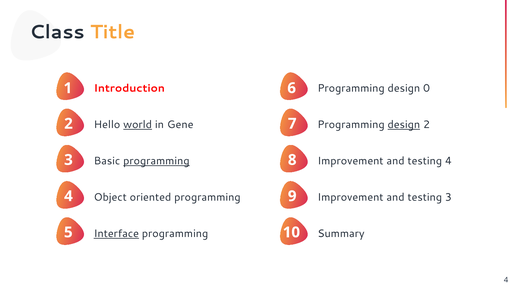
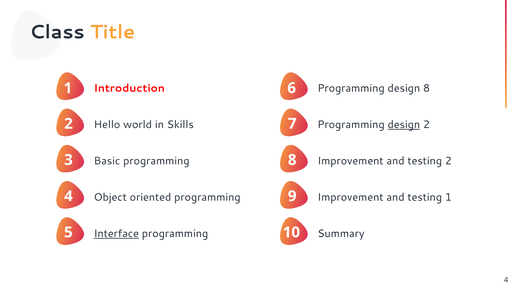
design 0: 0 -> 8
world underline: present -> none
Gene: Gene -> Skills
programming at (156, 161) underline: present -> none
testing 4: 4 -> 2
testing 3: 3 -> 1
